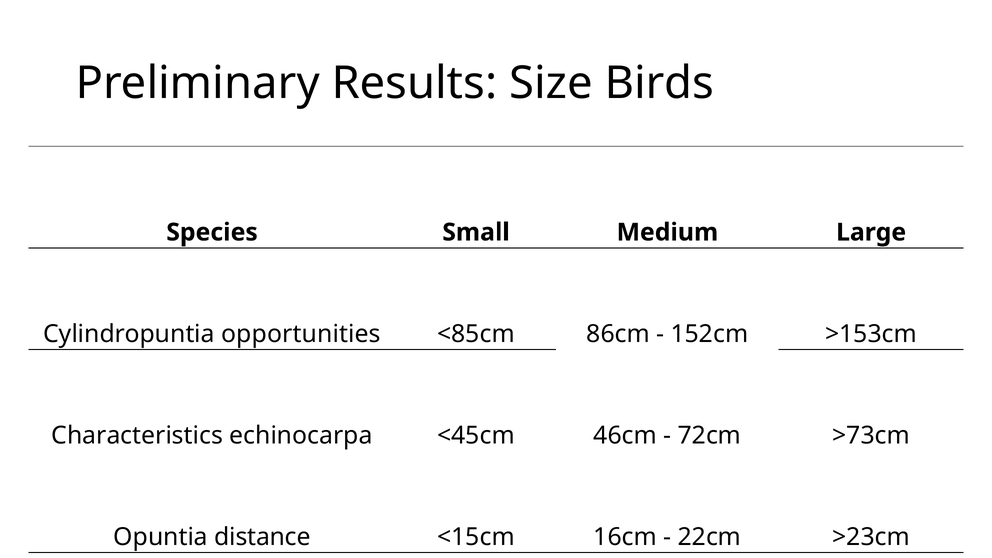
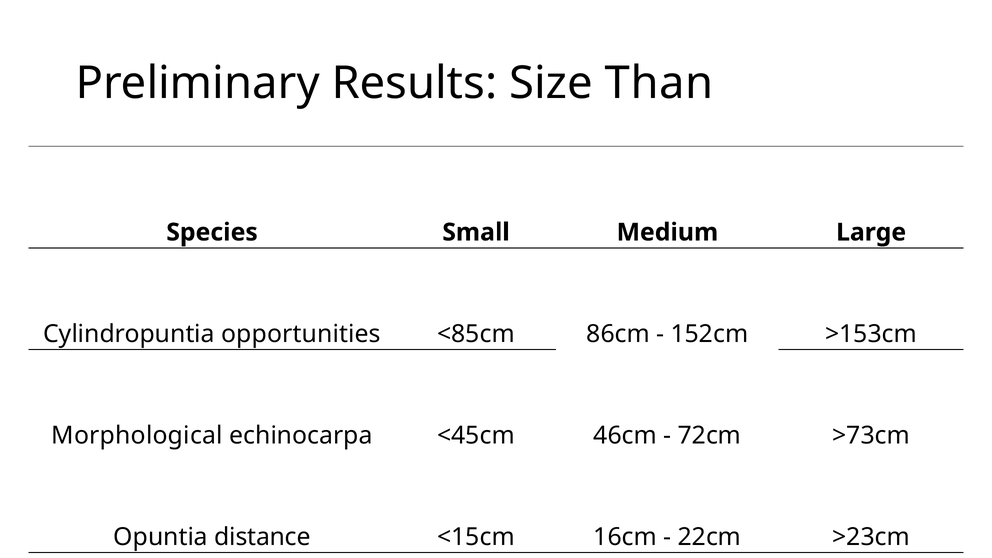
Birds: Birds -> Than
Characteristics: Characteristics -> Morphological
